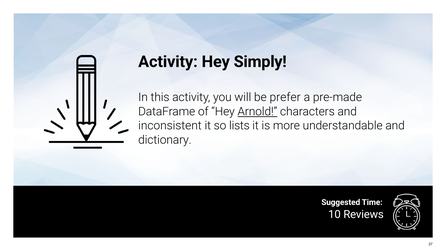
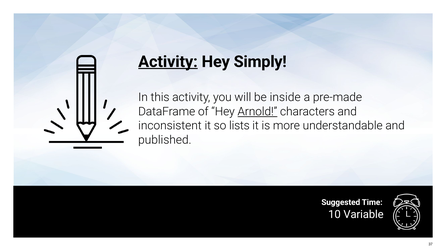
Activity at (168, 62) underline: none -> present
prefer: prefer -> inside
dictionary: dictionary -> published
Reviews: Reviews -> Variable
